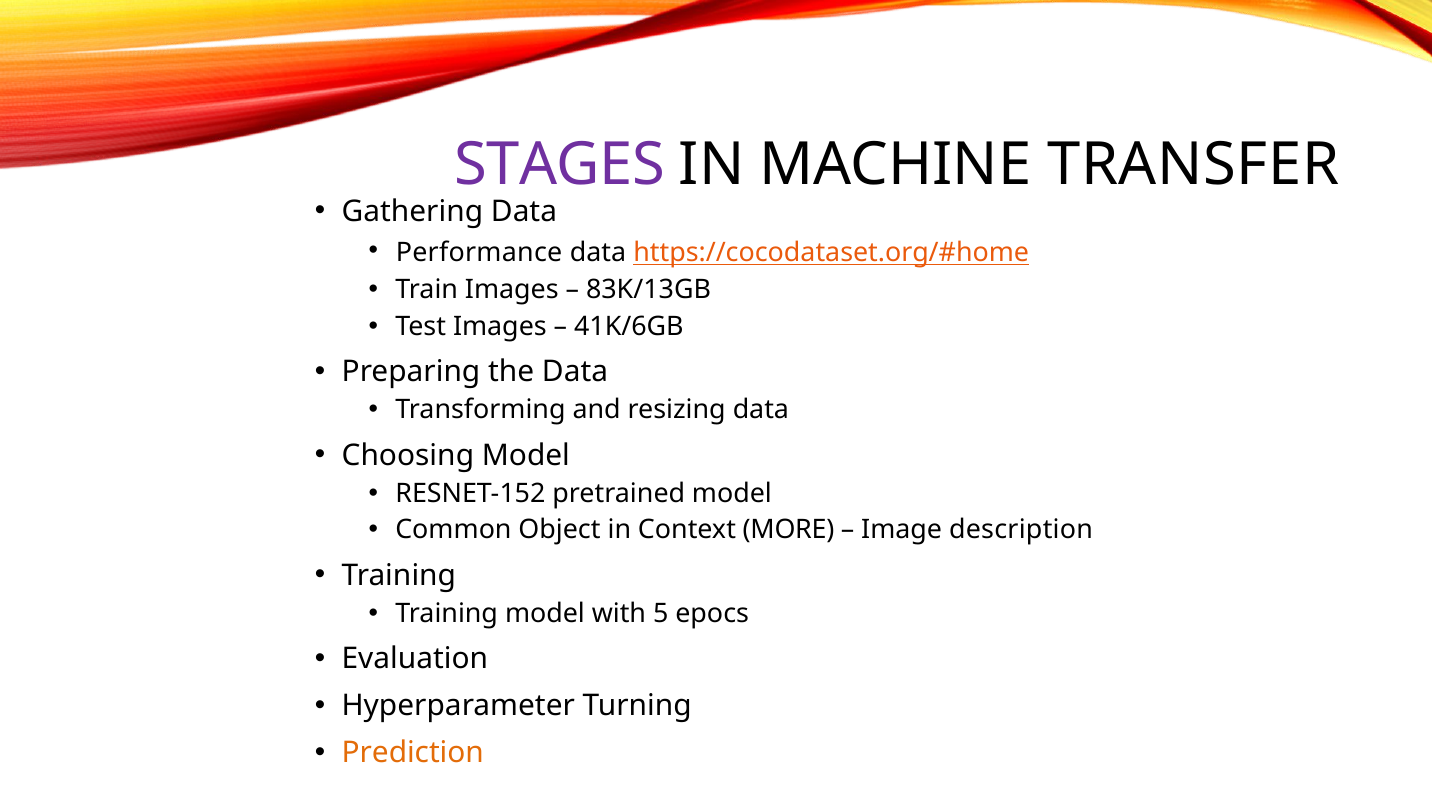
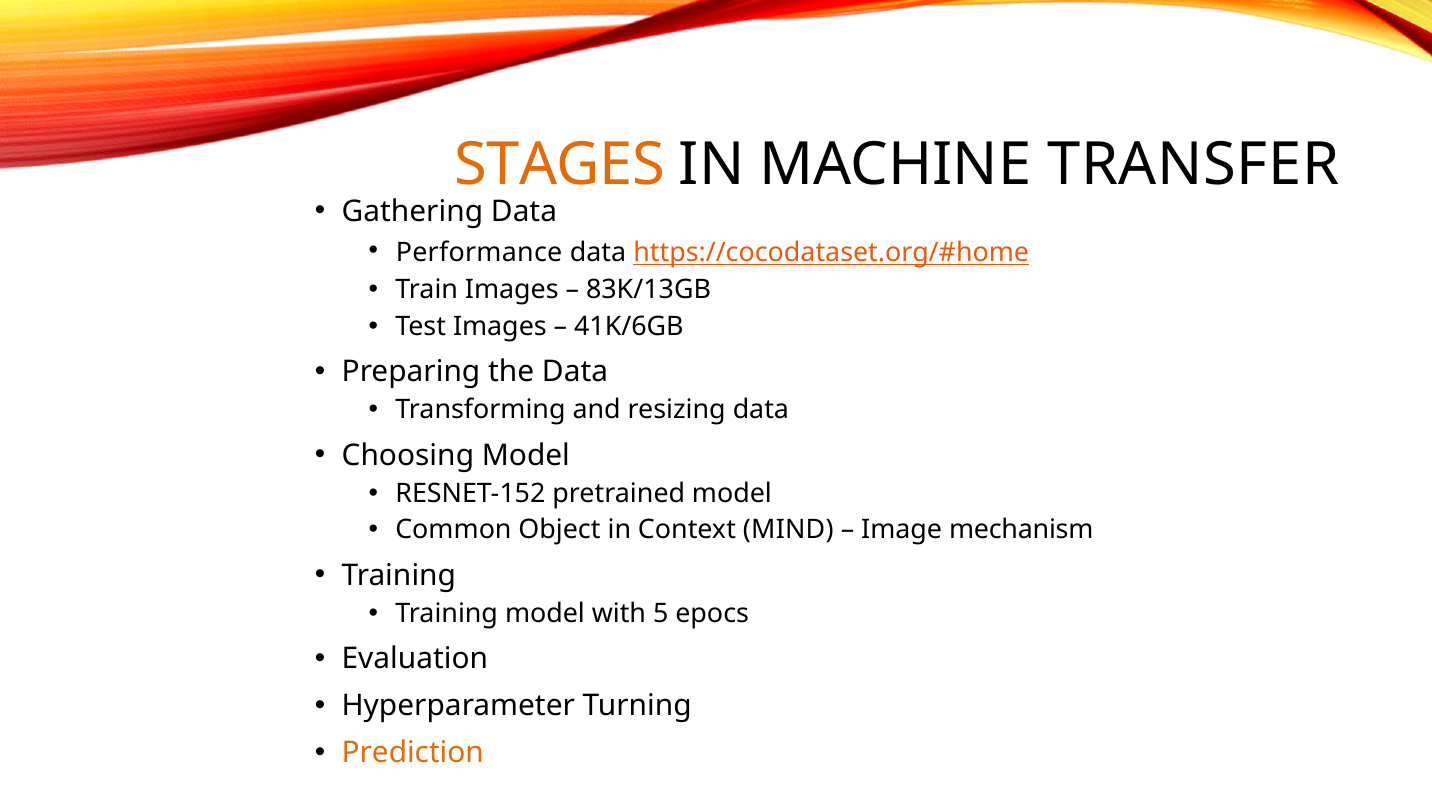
STAGES colour: purple -> orange
MORE: MORE -> MIND
description: description -> mechanism
